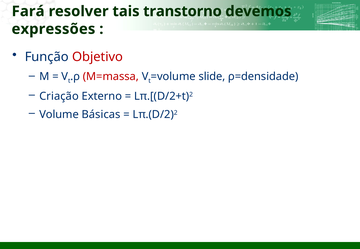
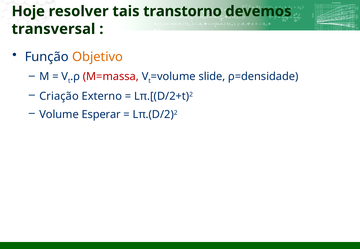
Fará: Fará -> Hoje
expressões: expressões -> transversal
Objetivo colour: red -> orange
Básicas: Básicas -> Esperar
